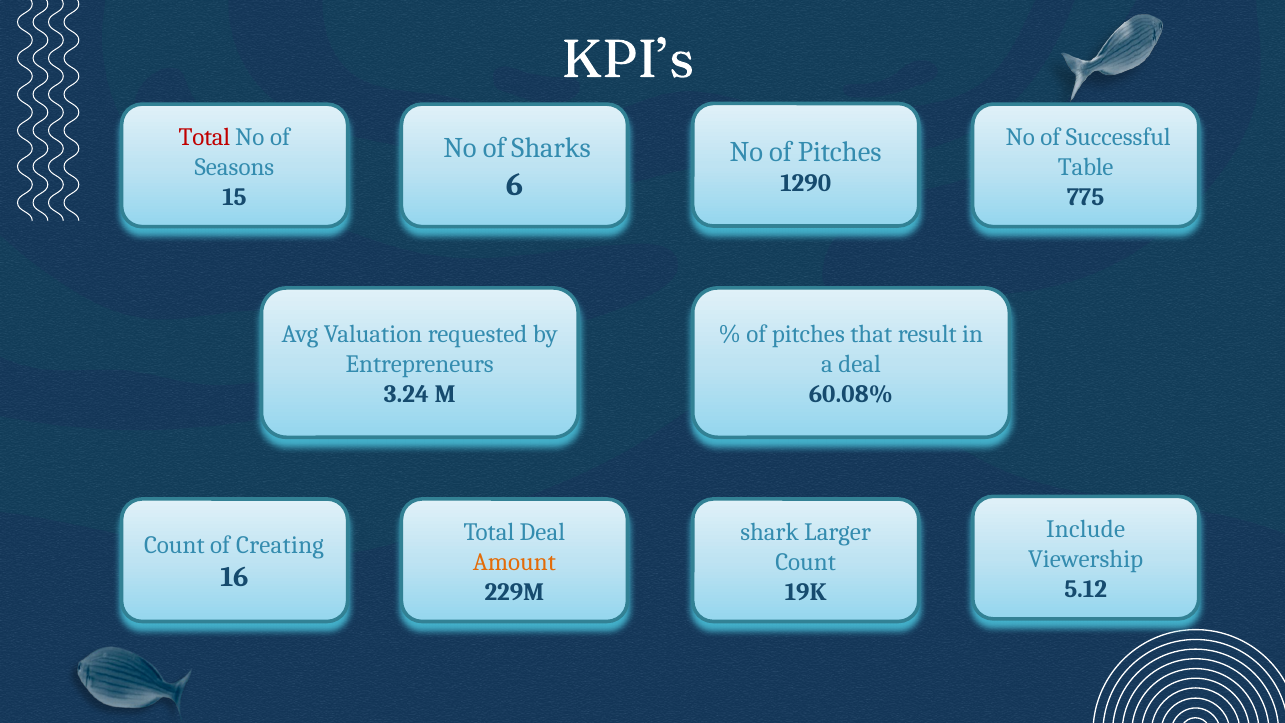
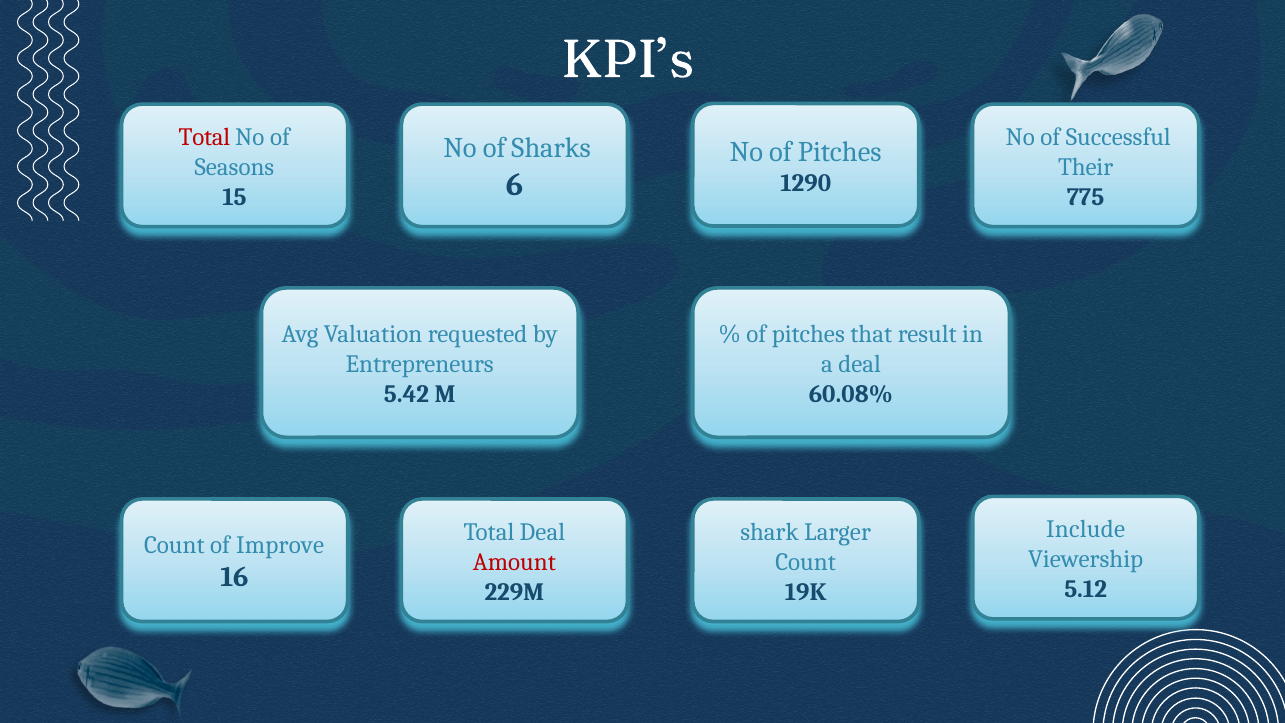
Table: Table -> Their
3.24: 3.24 -> 5.42
Creating: Creating -> Improve
Amount colour: orange -> red
